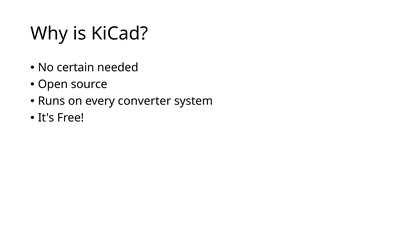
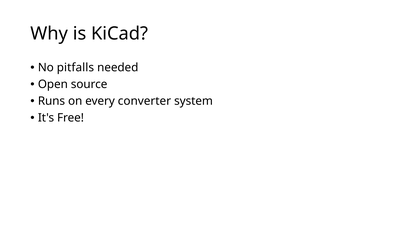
certain: certain -> pitfalls
